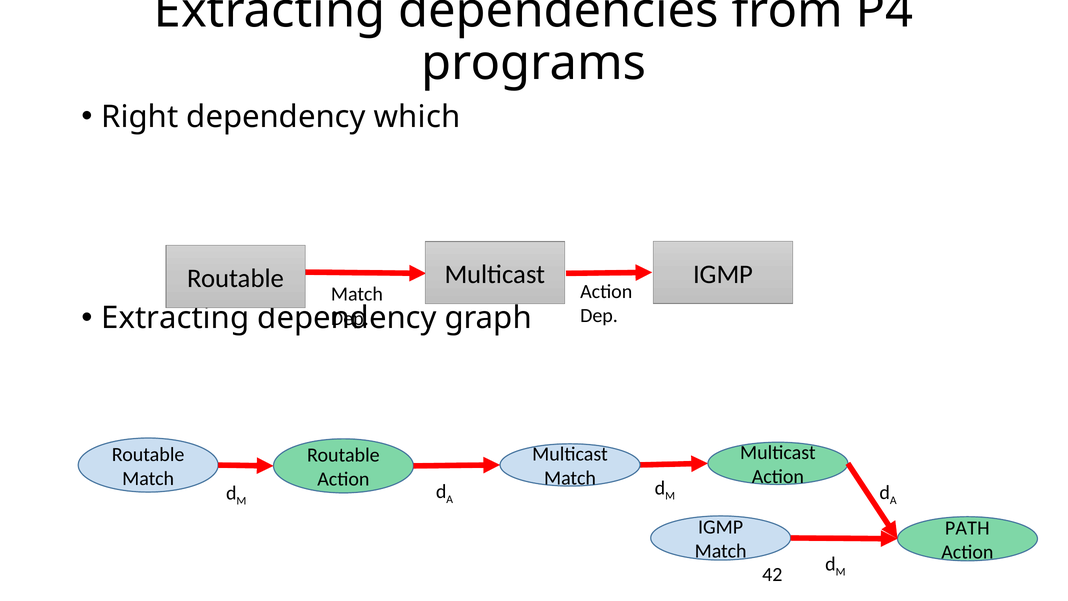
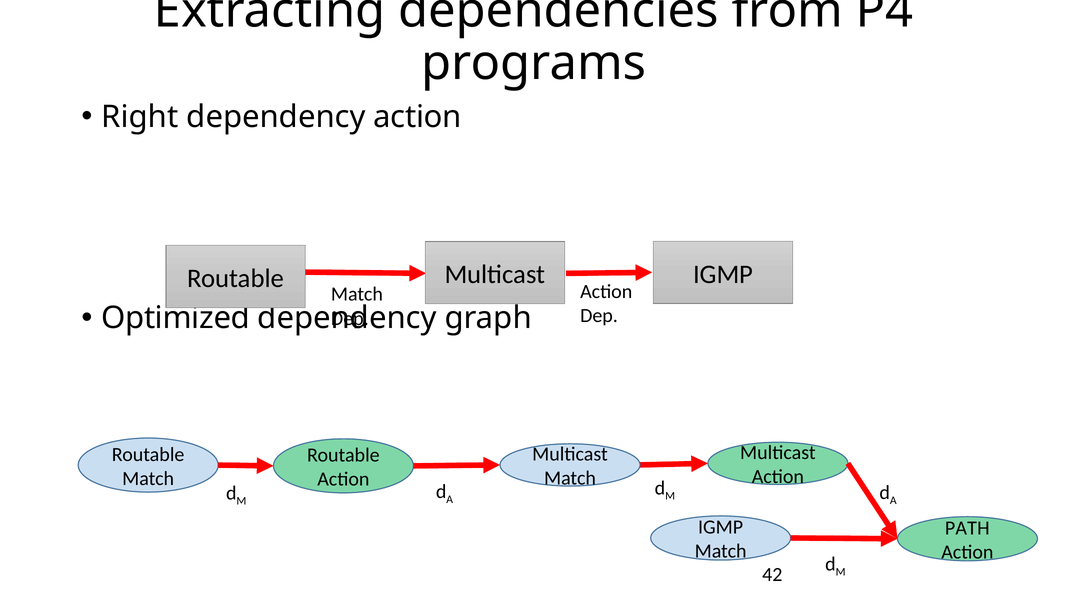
dependency which: which -> action
Extracting at (175, 318): Extracting -> Optimized
